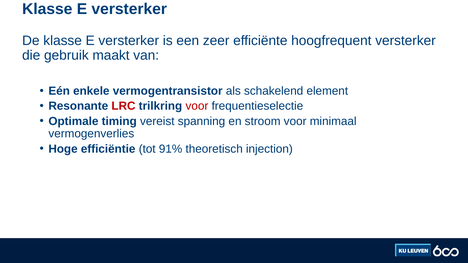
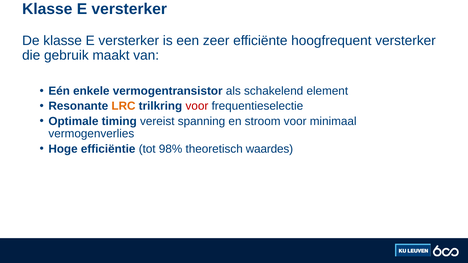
LRC colour: red -> orange
91%: 91% -> 98%
injection: injection -> waardes
